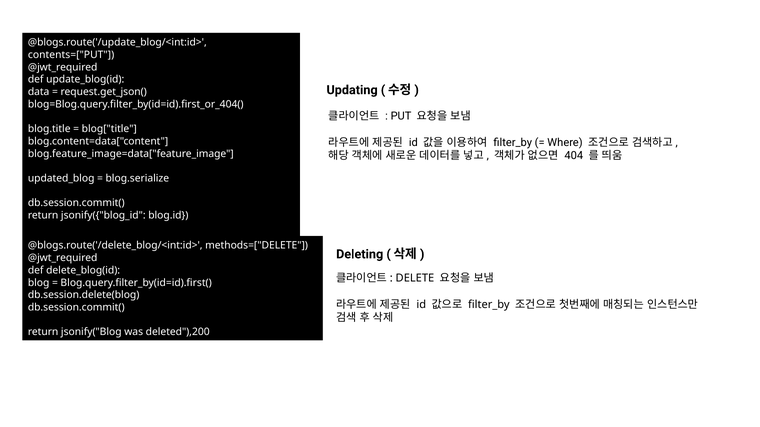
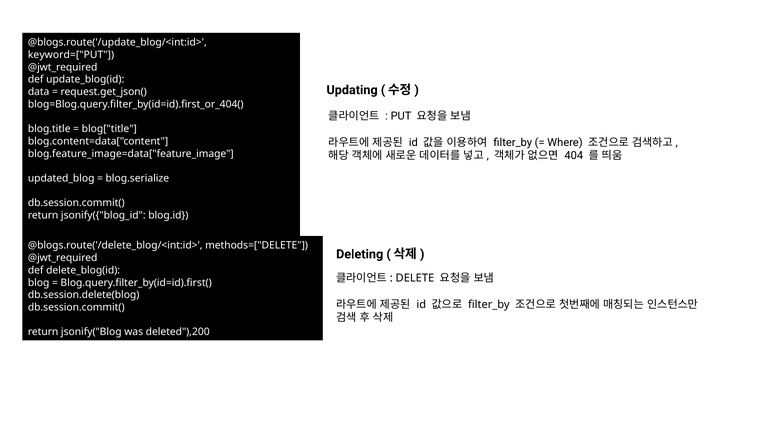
contents=["PUT: contents=["PUT -> keyword=["PUT
